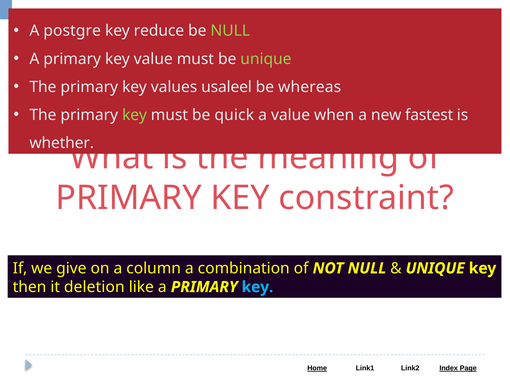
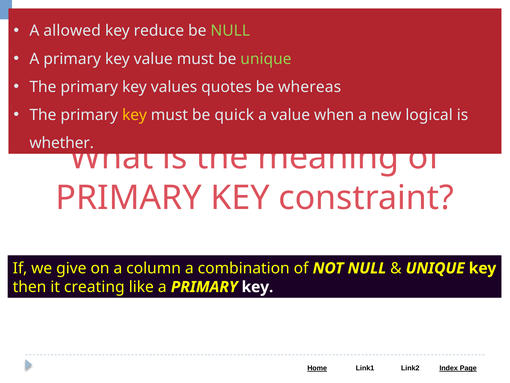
postgre: postgre -> allowed
usaleel: usaleel -> quotes
key at (134, 115) colour: light green -> yellow
fastest: fastest -> logical
deletion: deletion -> creating
key at (257, 287) colour: light blue -> white
